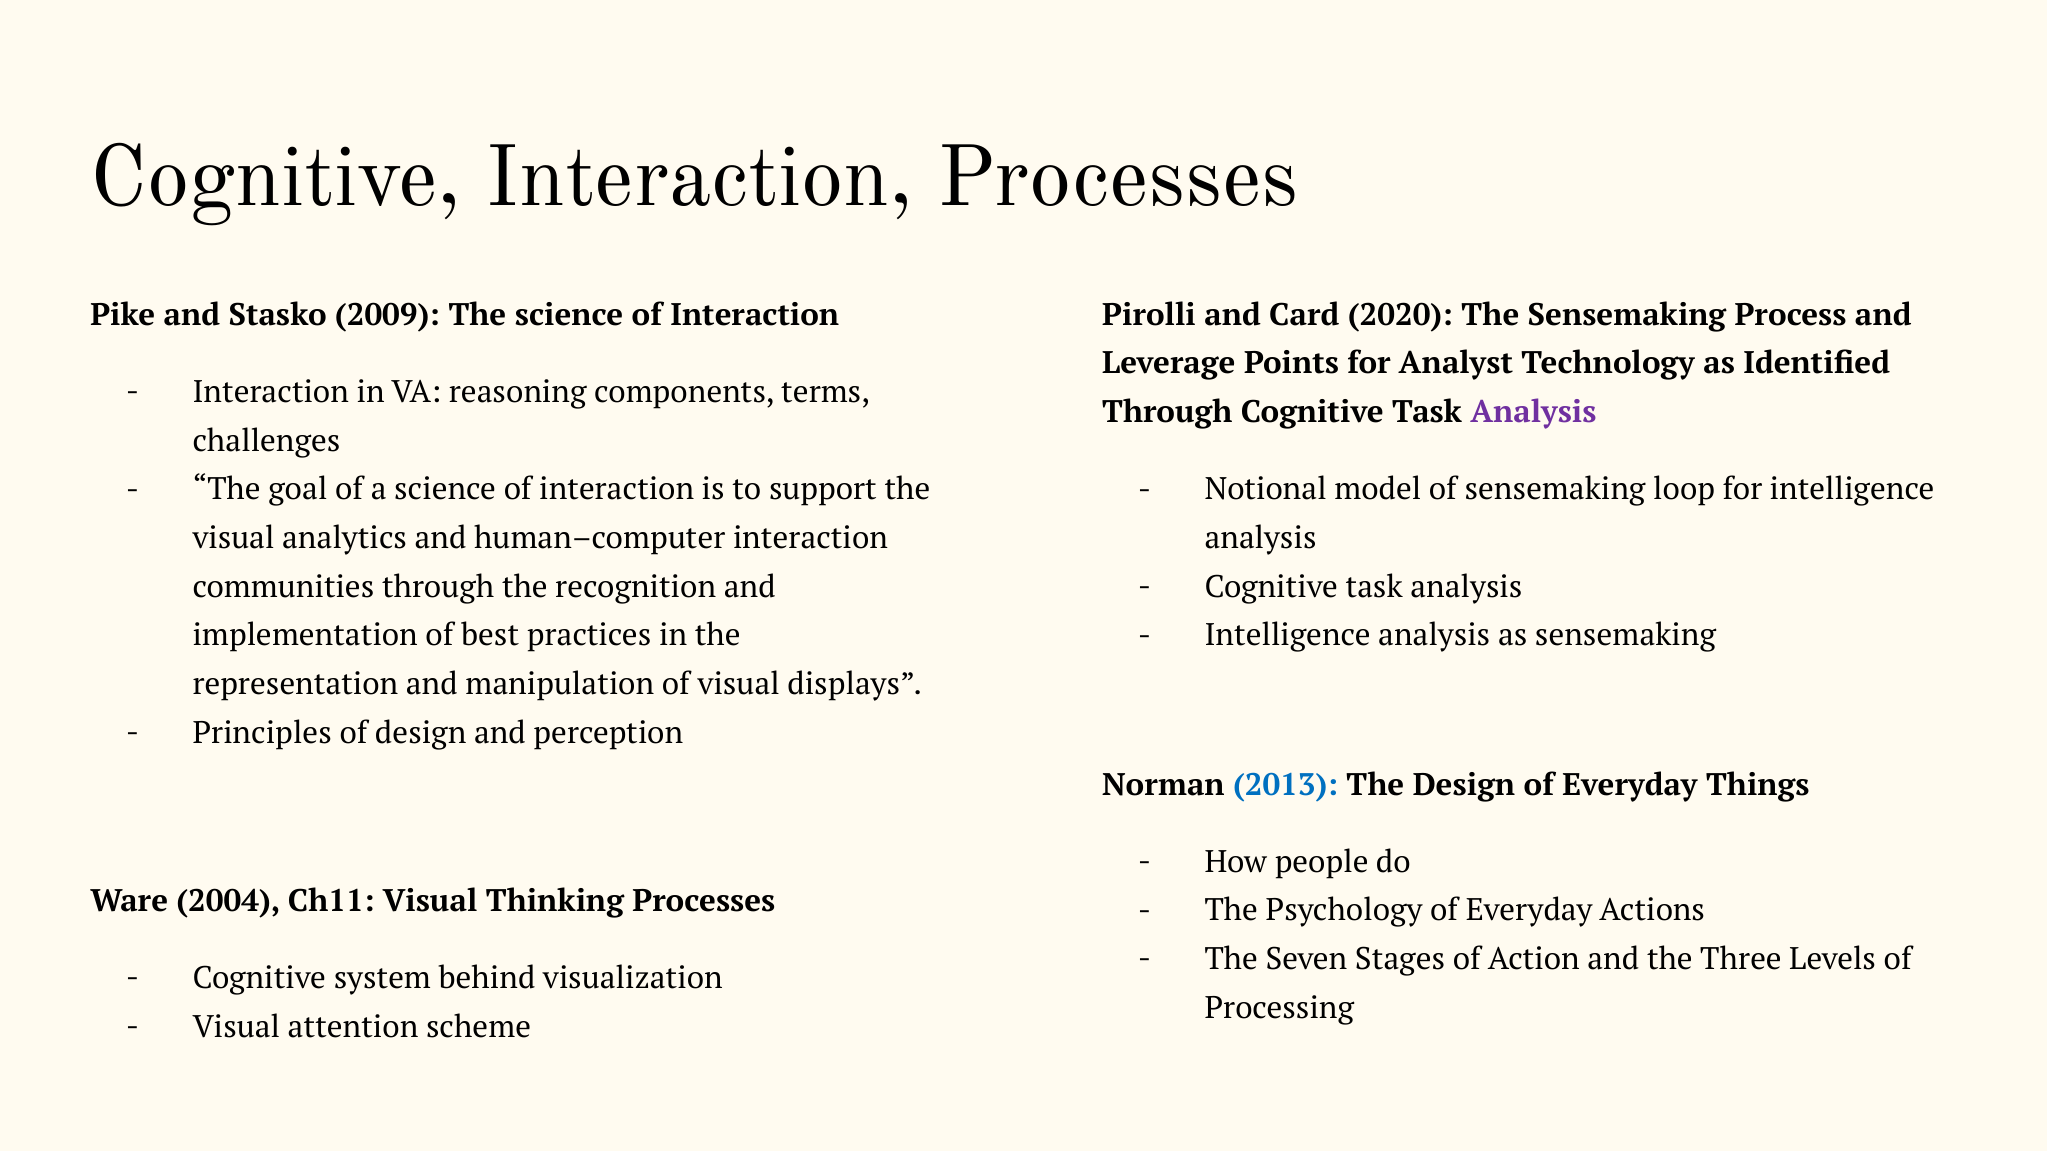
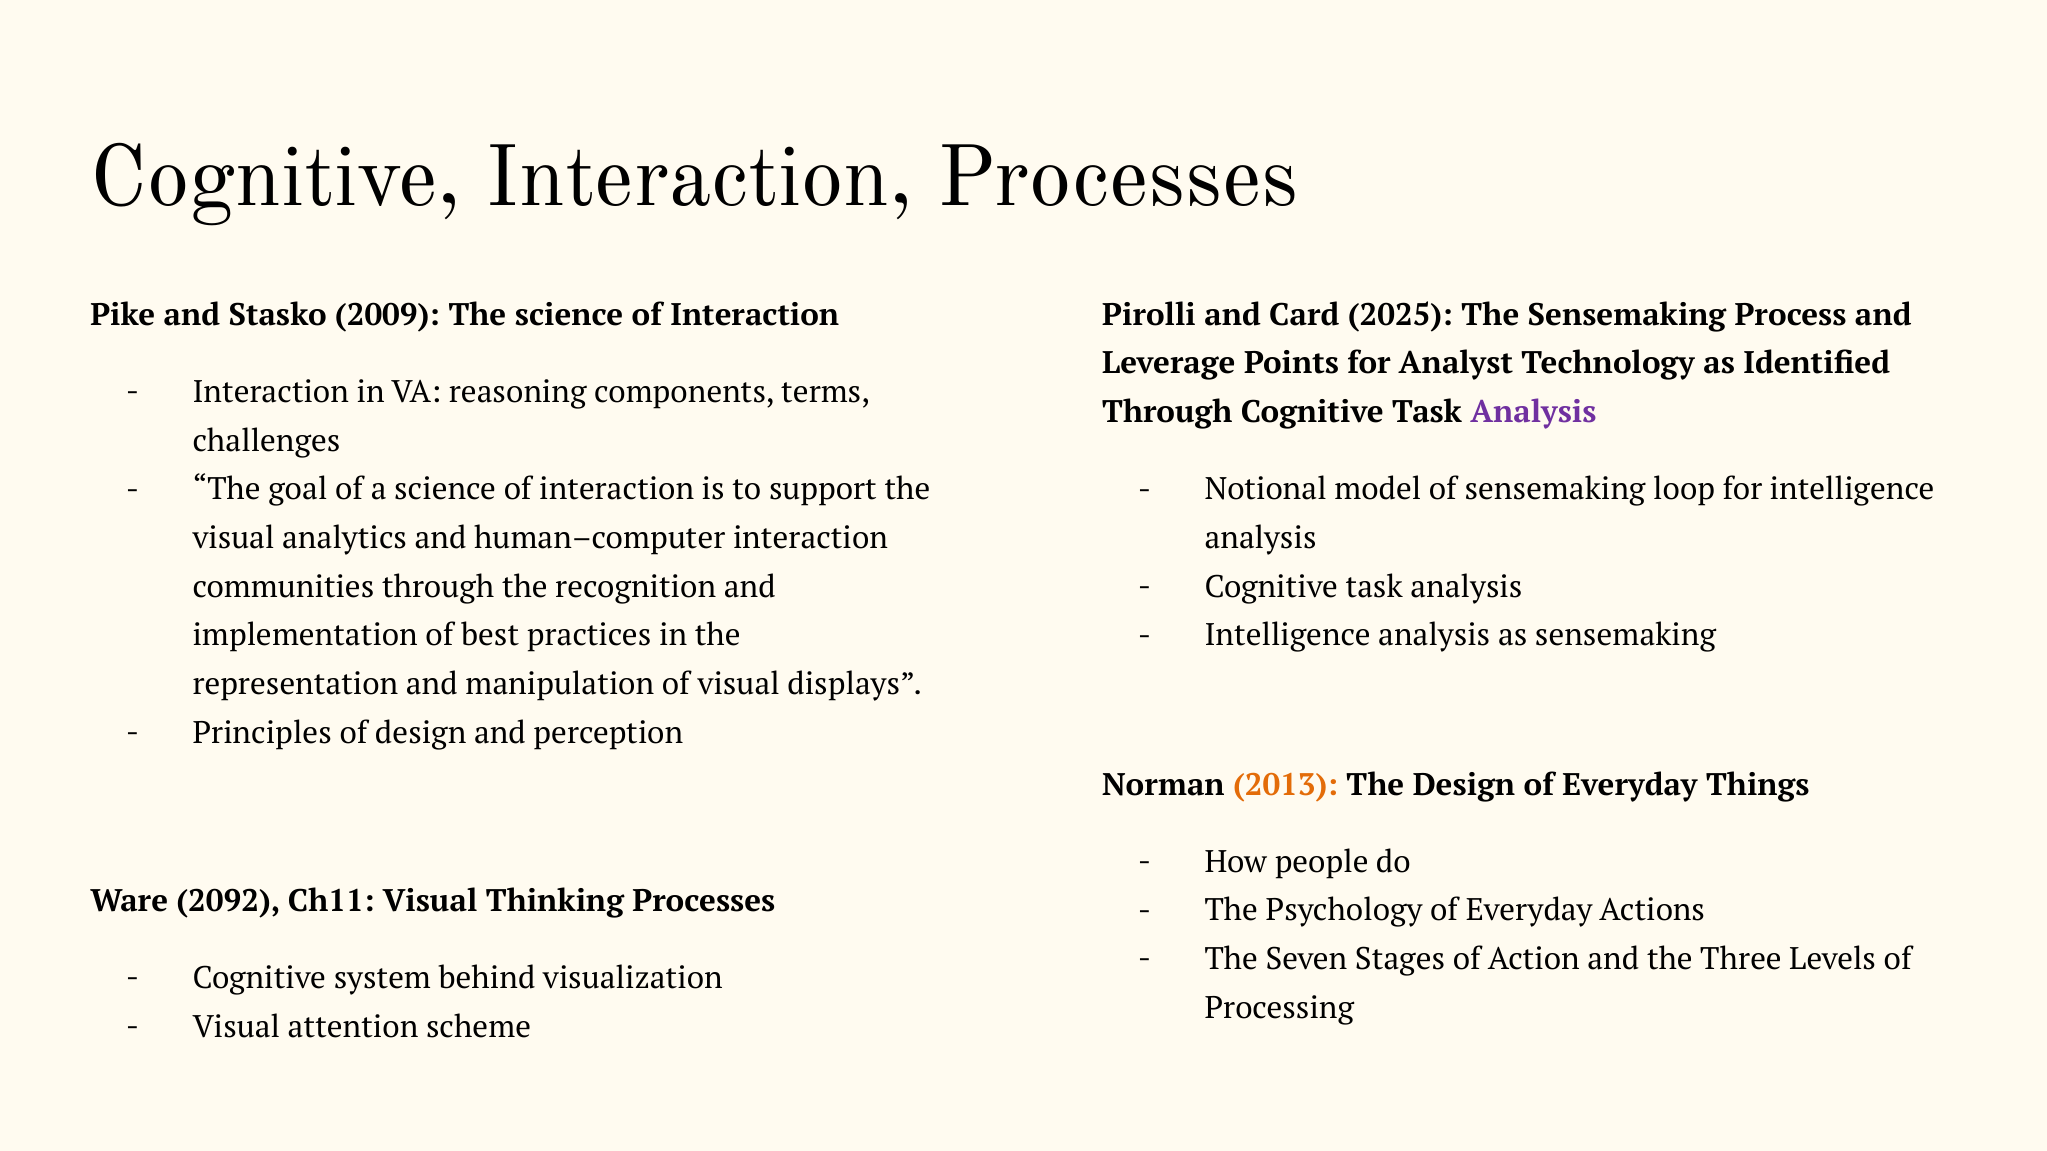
2020: 2020 -> 2025
2013 colour: blue -> orange
2004: 2004 -> 2092
